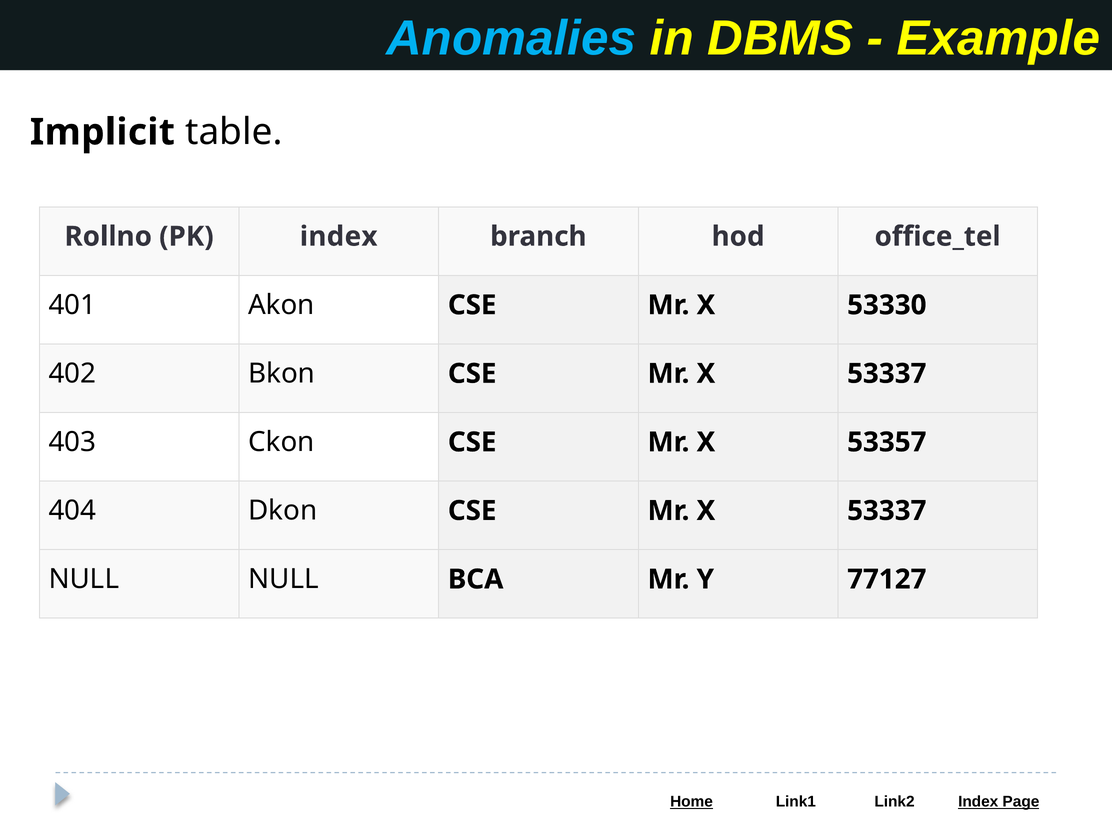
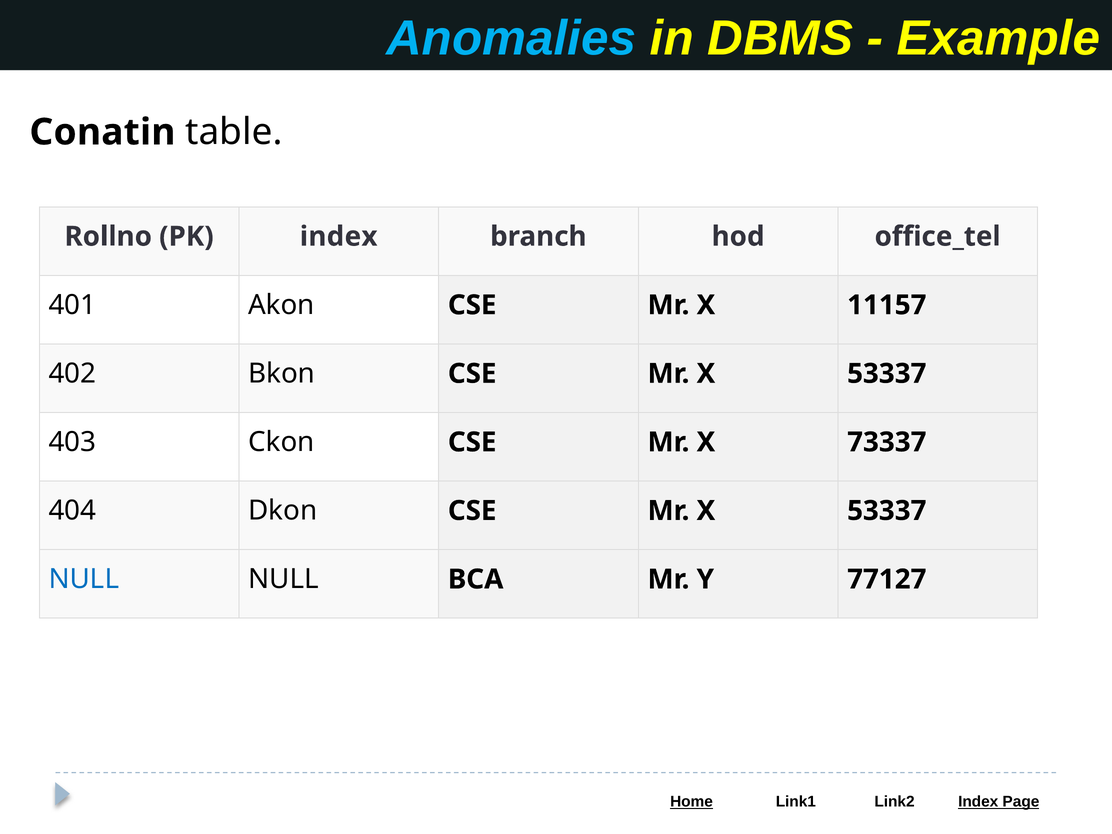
Implicit: Implicit -> Conatin
53330: 53330 -> 11157
53357: 53357 -> 73337
NULL at (84, 579) colour: black -> blue
